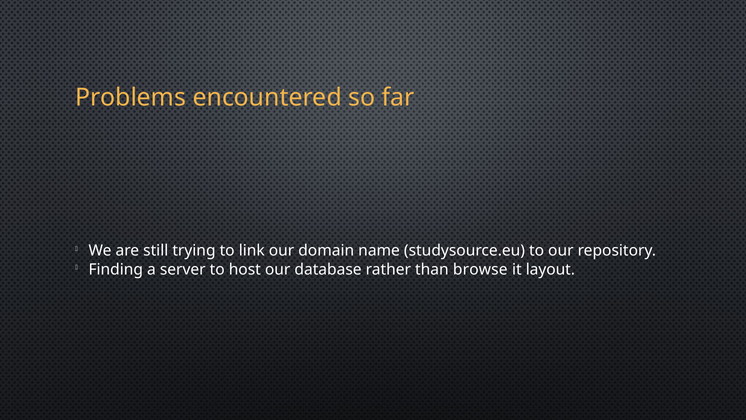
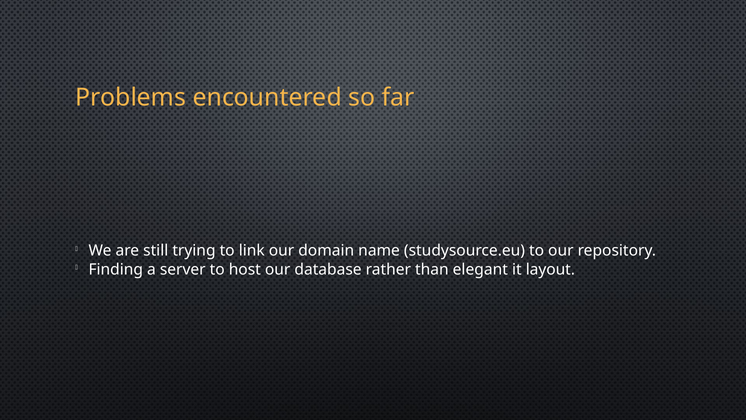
browse: browse -> elegant
